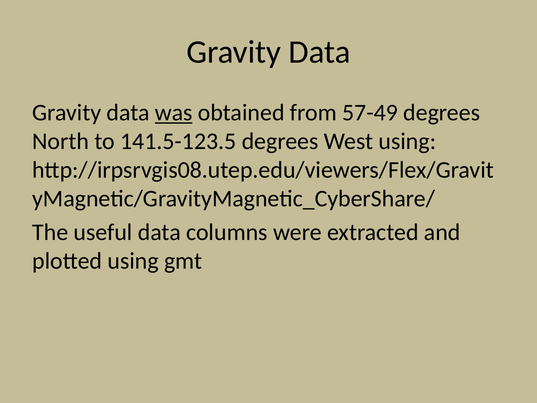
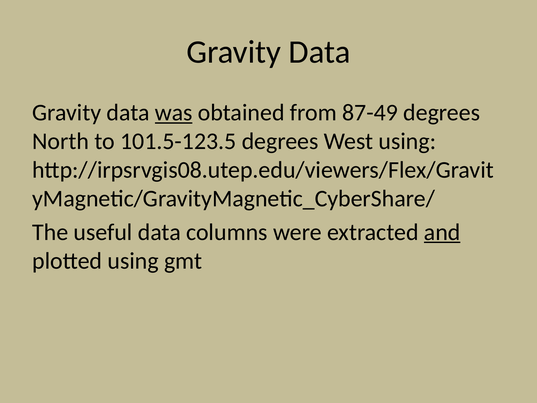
57-49: 57-49 -> 87-49
141.5-123.5: 141.5-123.5 -> 101.5-123.5
and underline: none -> present
